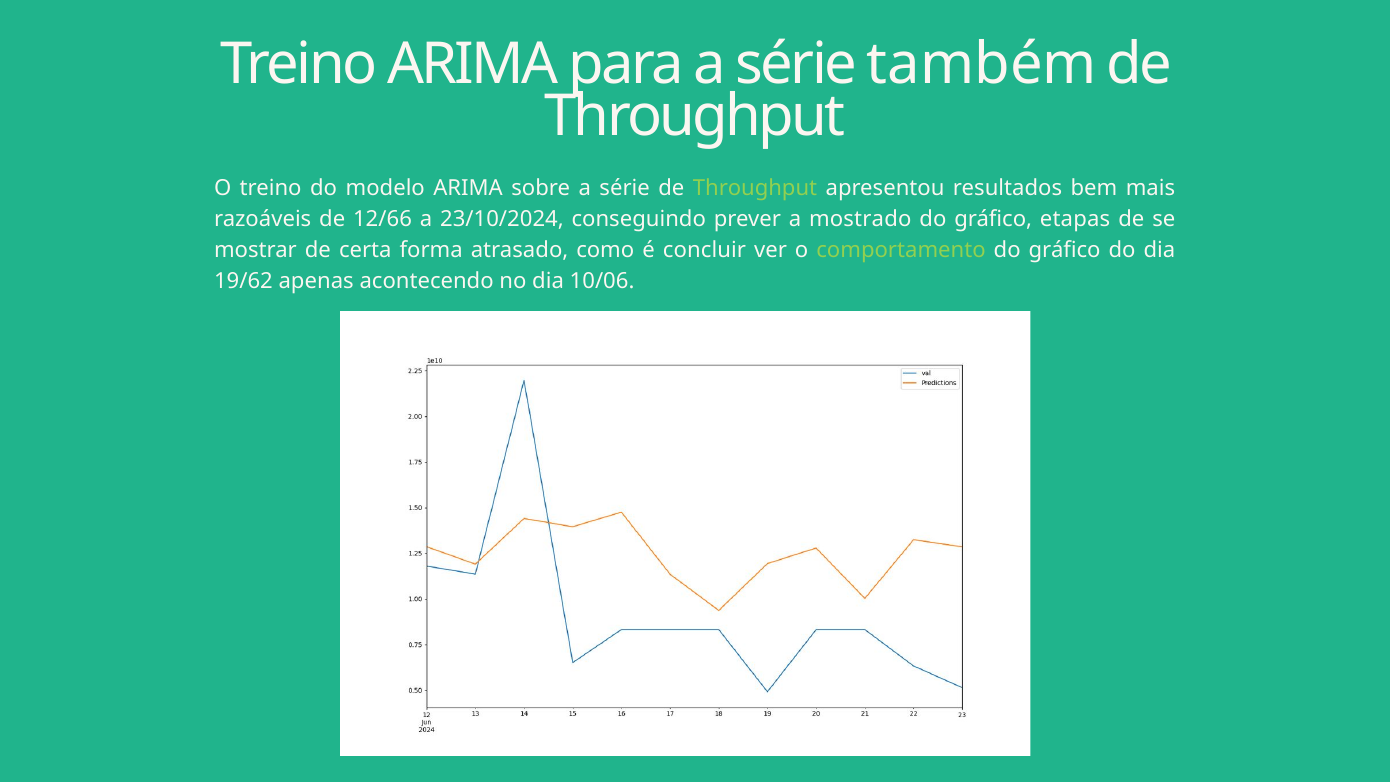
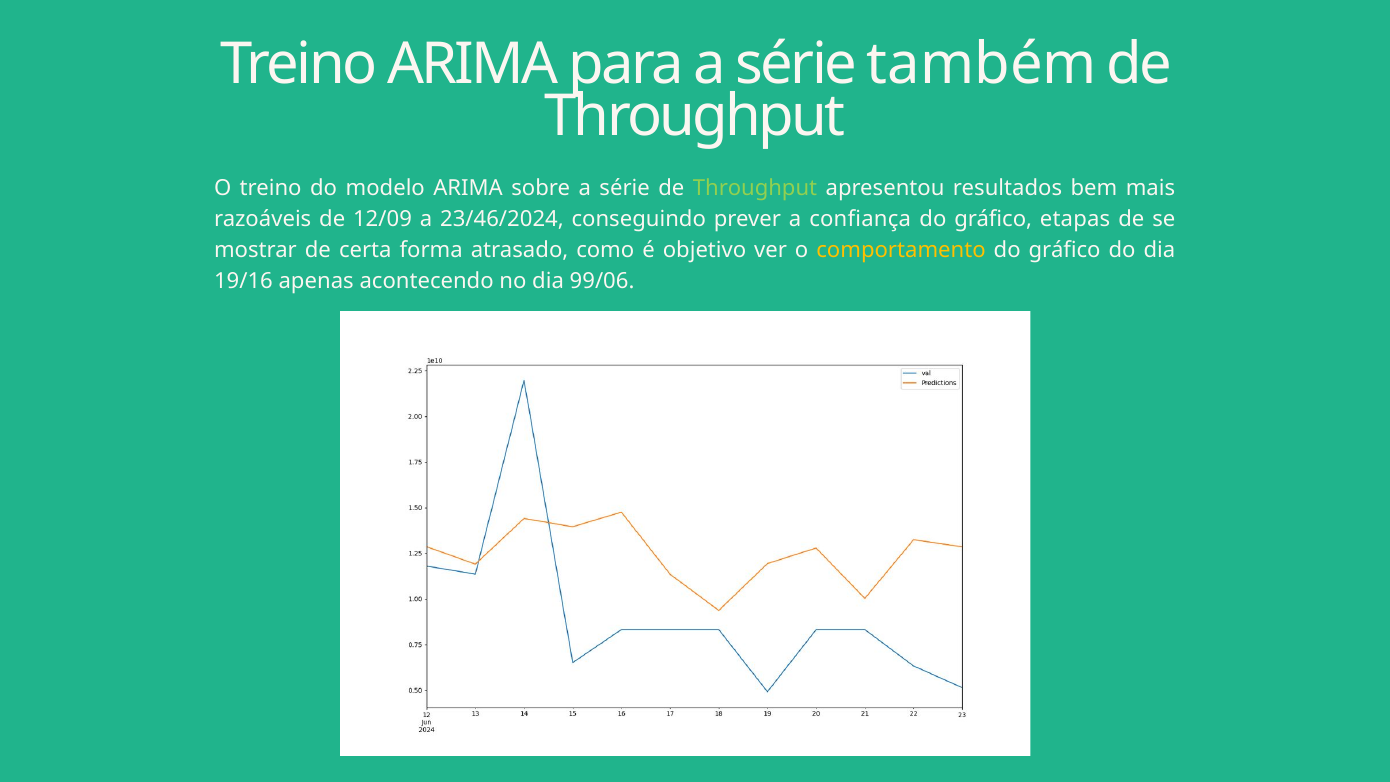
12/66: 12/66 -> 12/09
23/10/2024: 23/10/2024 -> 23/46/2024
mostrado: mostrado -> confiança
concluir: concluir -> objetivo
comportamento colour: light green -> yellow
19/62: 19/62 -> 19/16
10/06: 10/06 -> 99/06
